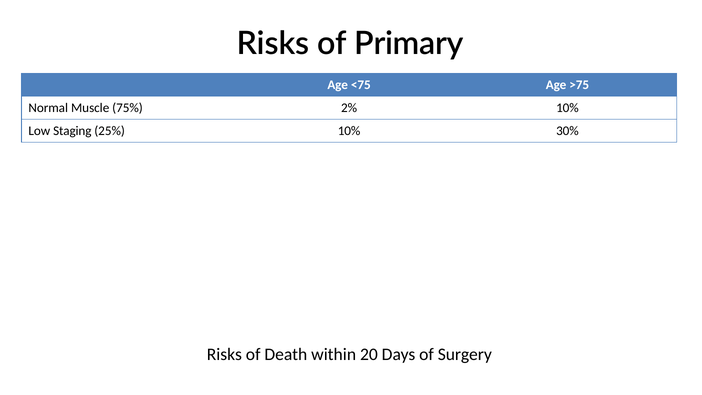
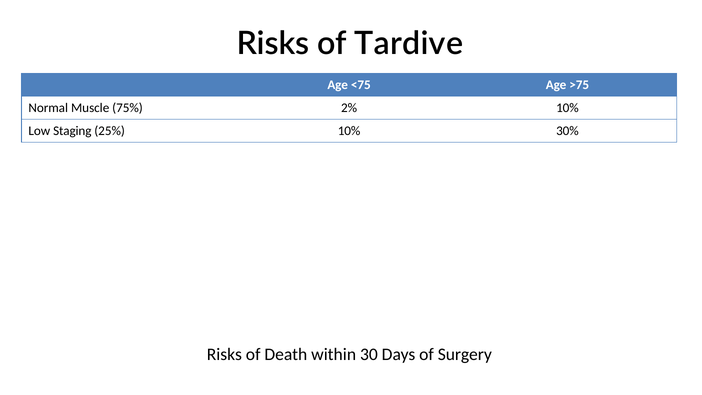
Primary: Primary -> Tardive
20: 20 -> 30
